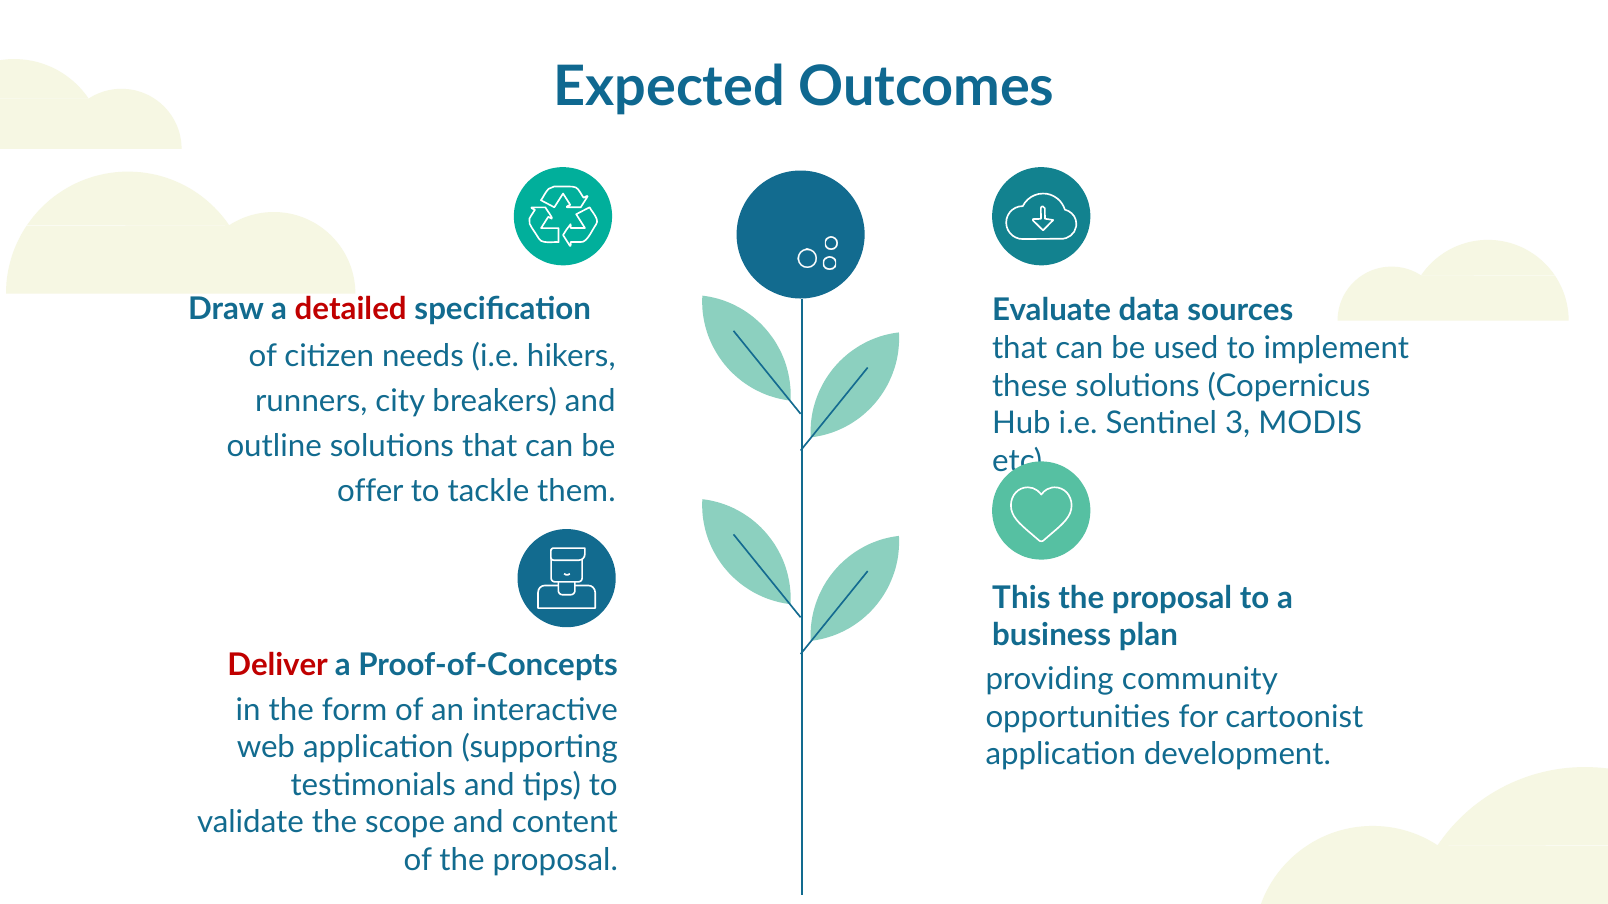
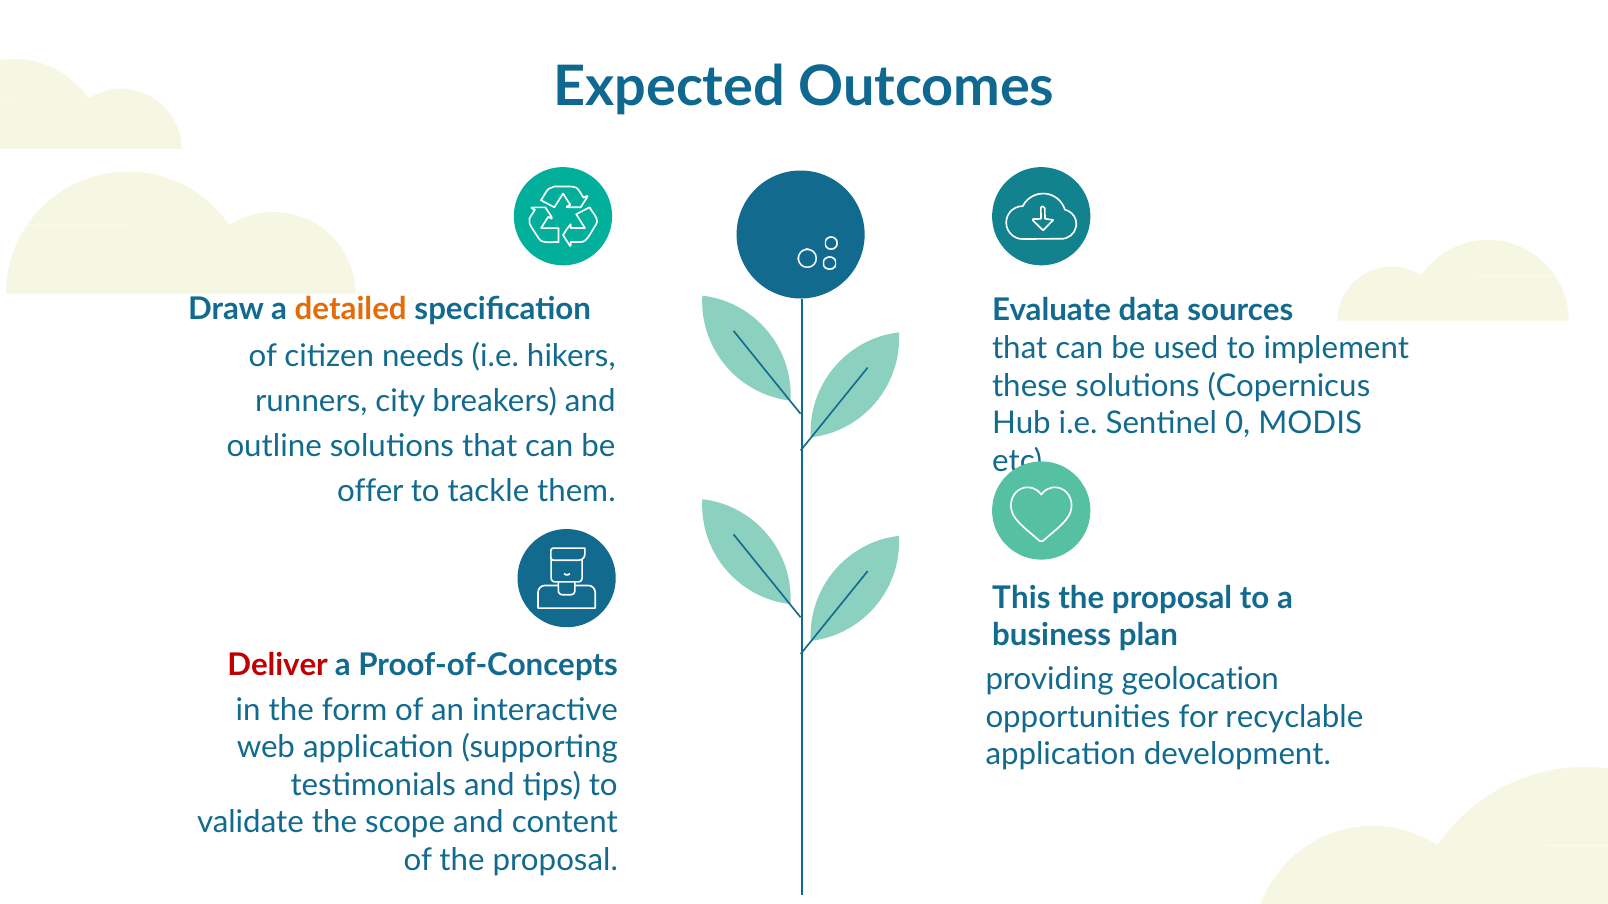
detailed colour: red -> orange
3: 3 -> 0
community: community -> geolocation
cartoonist: cartoonist -> recyclable
